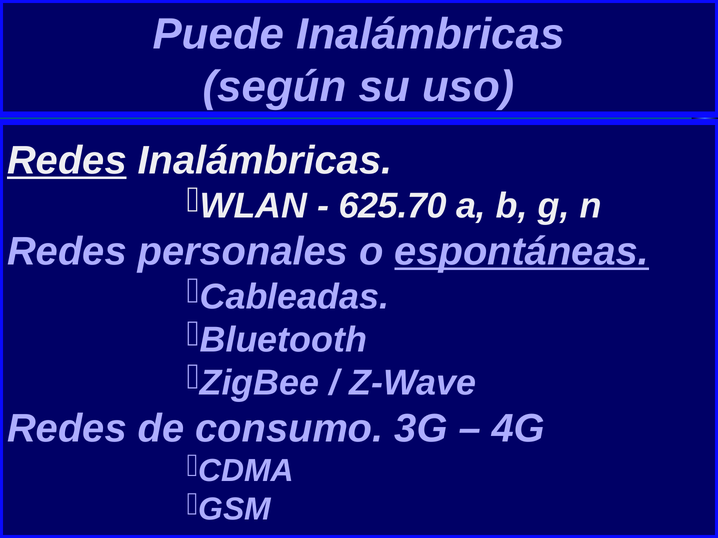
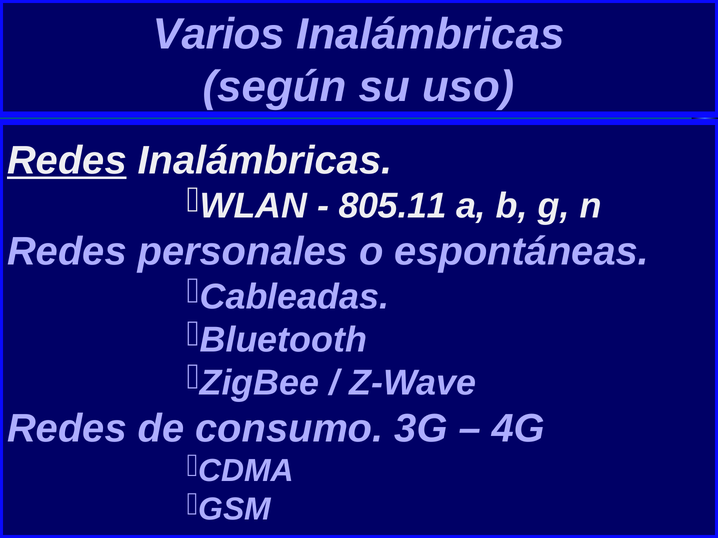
Puede: Puede -> Varios
625.70: 625.70 -> 805.11
espontáneas underline: present -> none
